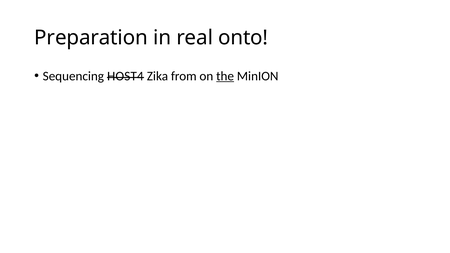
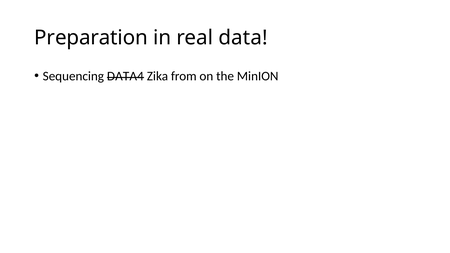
onto: onto -> data
HOST4: HOST4 -> DATA4
the underline: present -> none
